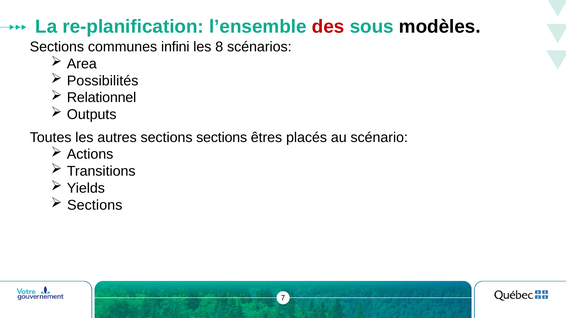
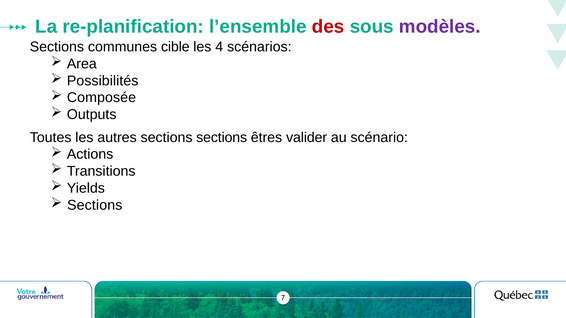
modèles colour: black -> purple
infini: infini -> cible
8: 8 -> 4
Relationnel: Relationnel -> Composée
placés: placés -> valider
